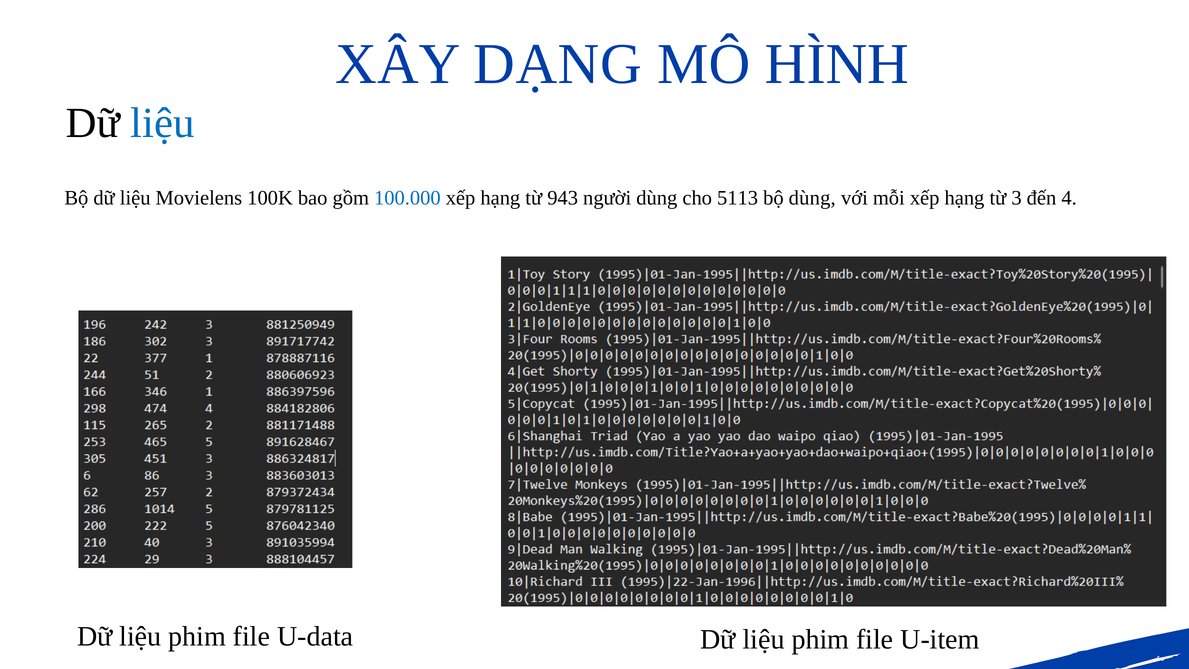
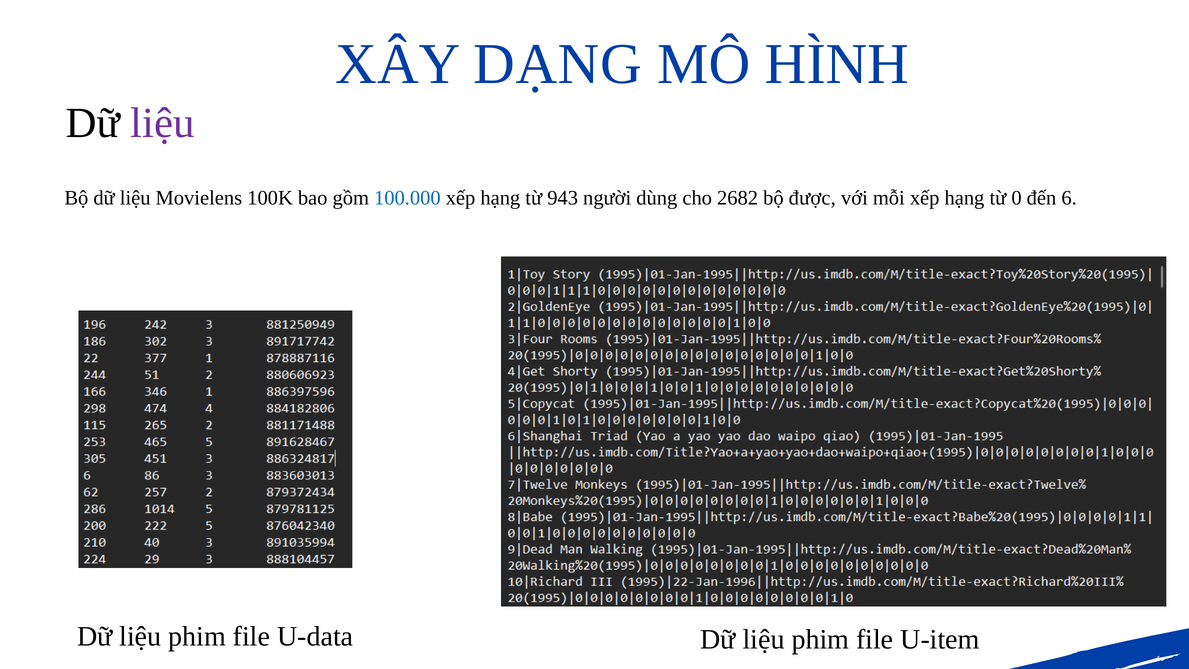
liệu at (163, 123) colour: blue -> purple
5113: 5113 -> 2682
bộ dùng: dùng -> được
3: 3 -> 0
4: 4 -> 6
